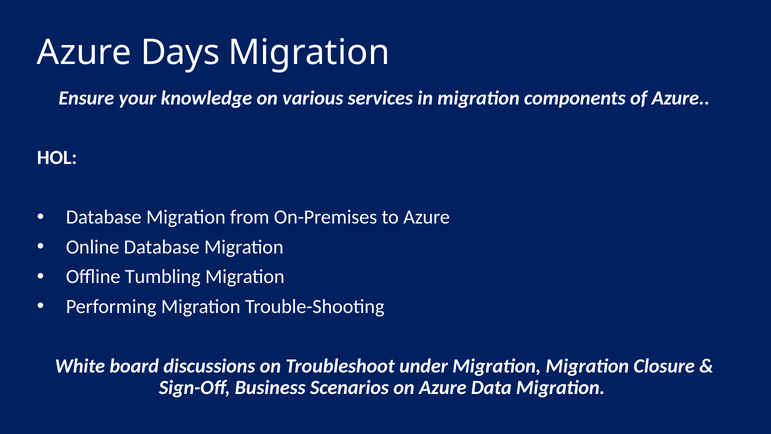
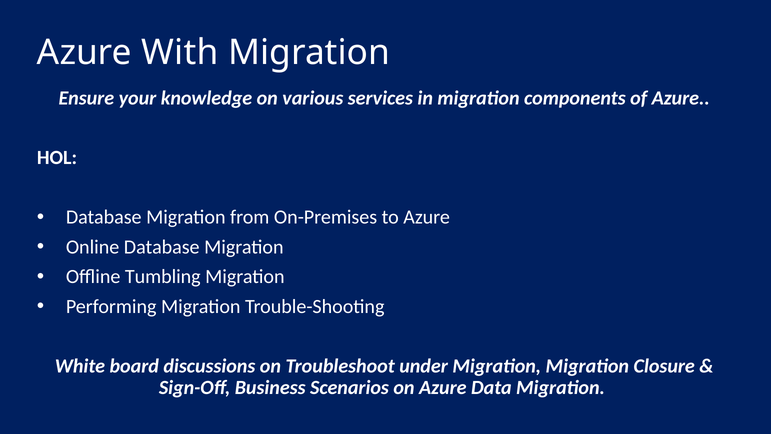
Days: Days -> With
